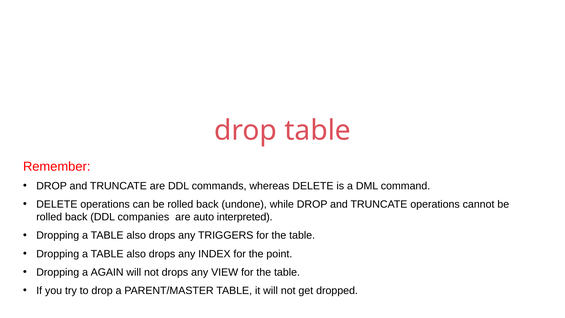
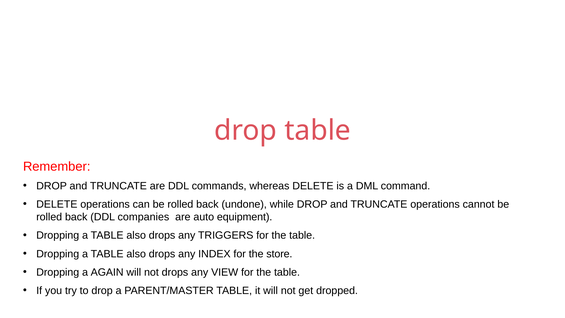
interpreted: interpreted -> equipment
point: point -> store
